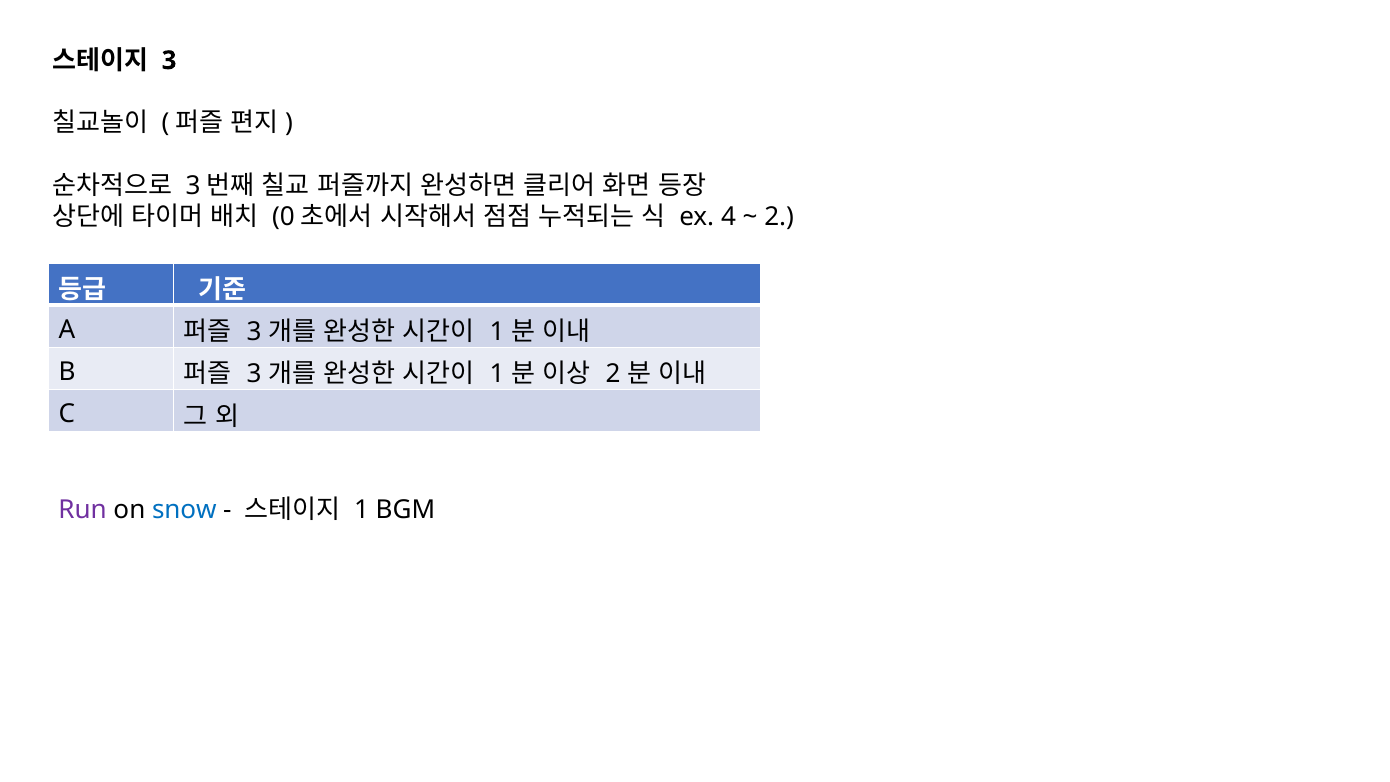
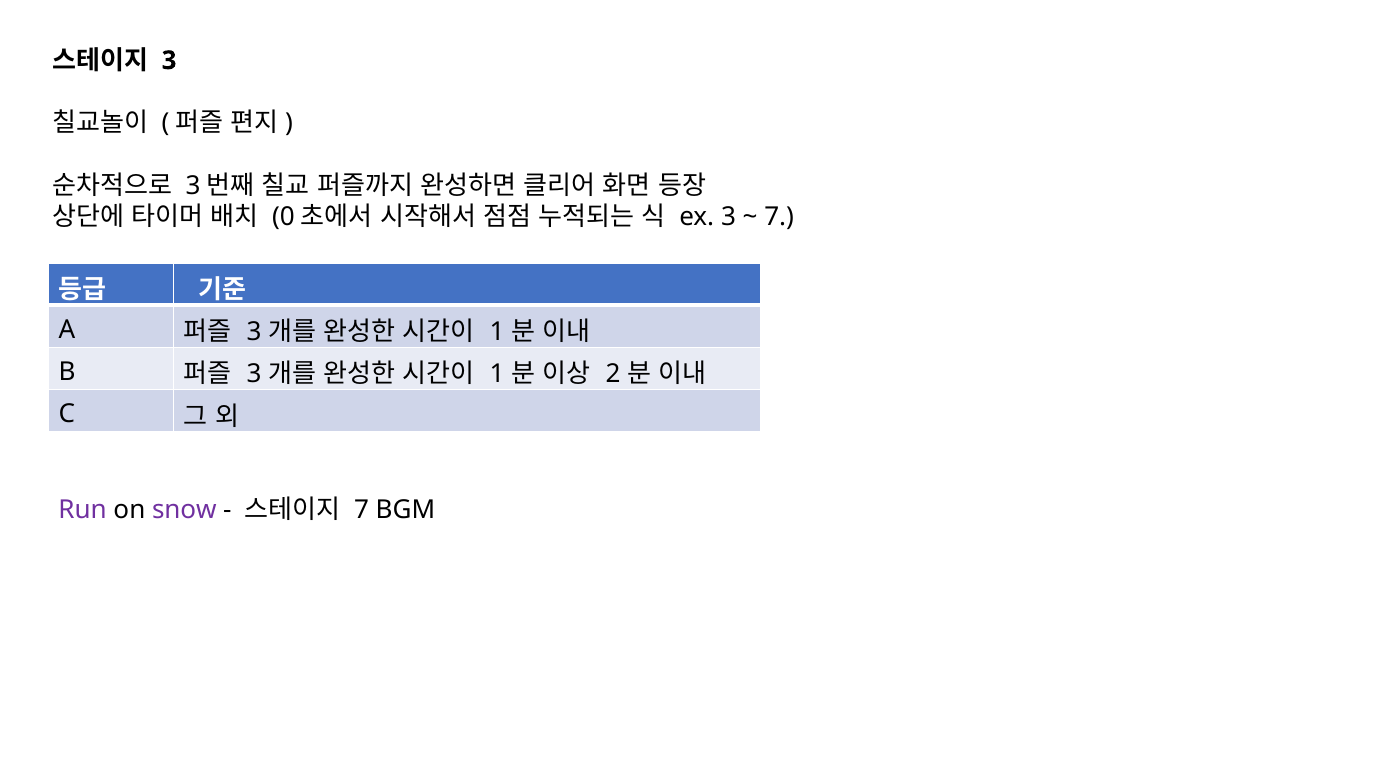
ex 4: 4 -> 3
2 at (779, 217): 2 -> 7
snow colour: blue -> purple
1 at (362, 510): 1 -> 7
